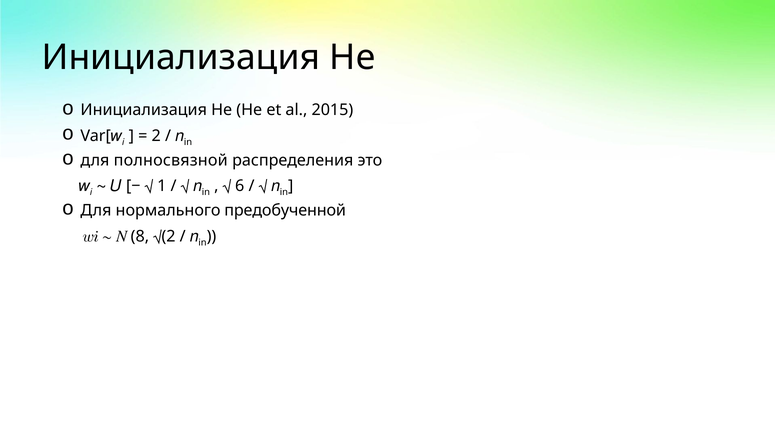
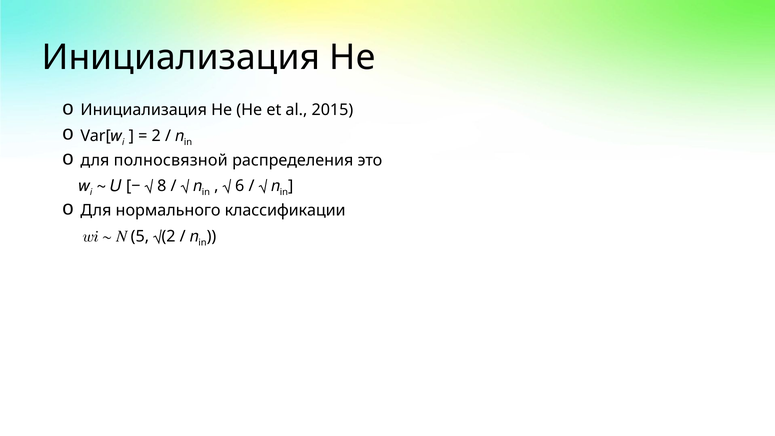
1: 1 -> 8
предобученной: предобученной -> классификации
8: 8 -> 5
